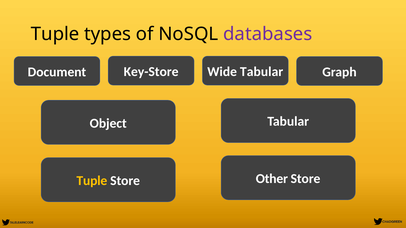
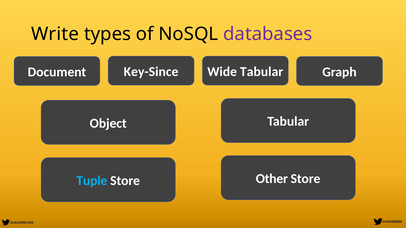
Tuple at (55, 34): Tuple -> Write
Key-Store: Key-Store -> Key-Since
Tuple at (92, 181) colour: yellow -> light blue
